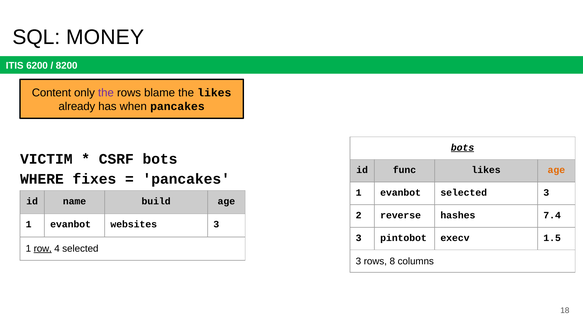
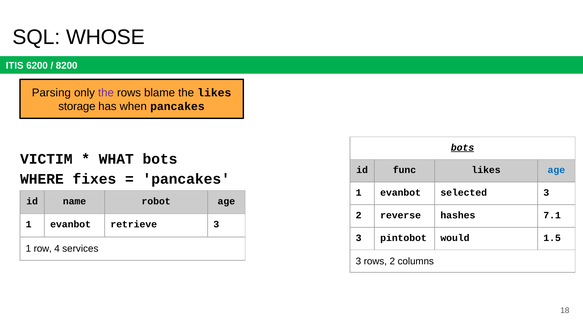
MONEY: MONEY -> WHOSE
Content: Content -> Parsing
already: already -> storage
CSRF: CSRF -> WHAT
age at (556, 170) colour: orange -> blue
build: build -> robot
7.4: 7.4 -> 7.1
websites: websites -> retrieve
execv: execv -> would
row underline: present -> none
4 selected: selected -> services
rows 8: 8 -> 2
